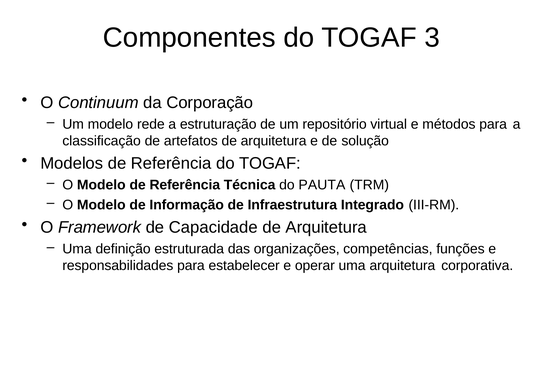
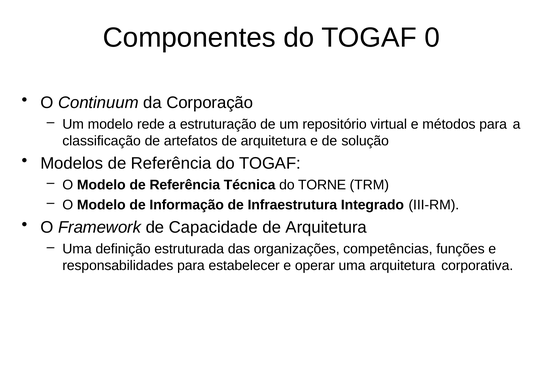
3: 3 -> 0
PAUTA: PAUTA -> TORNE
